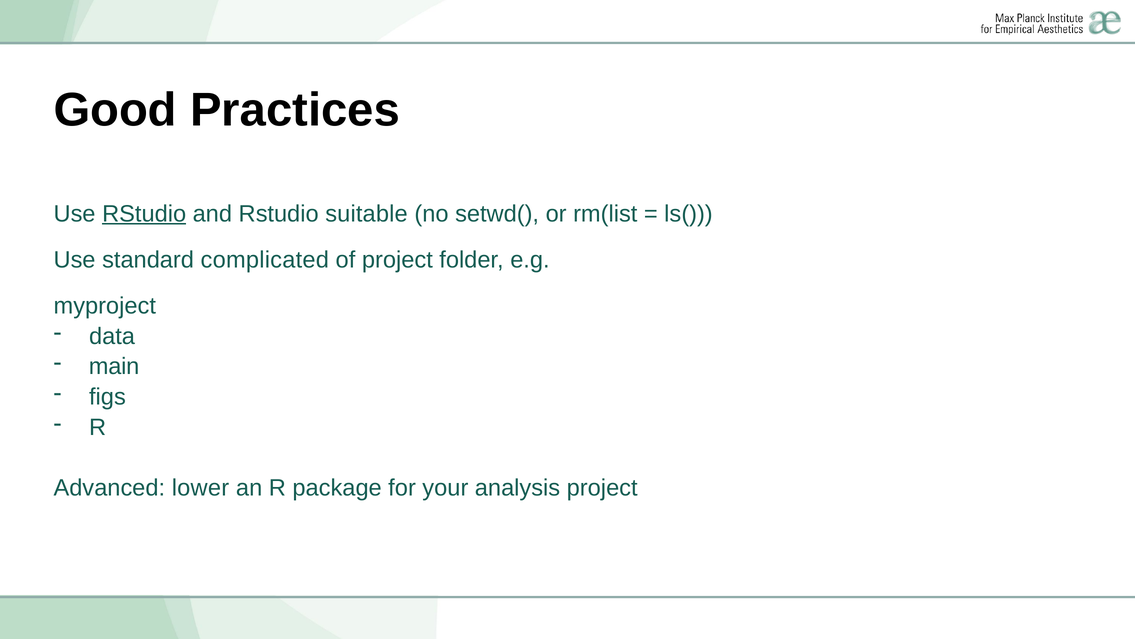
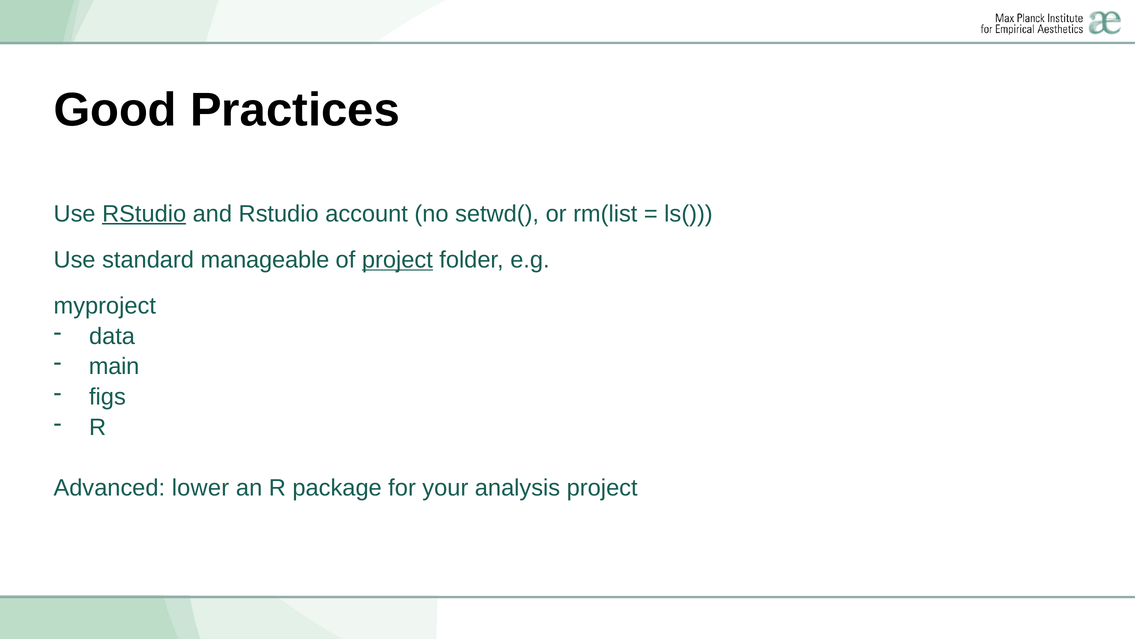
suitable: suitable -> account
complicated: complicated -> manageable
project at (397, 260) underline: none -> present
